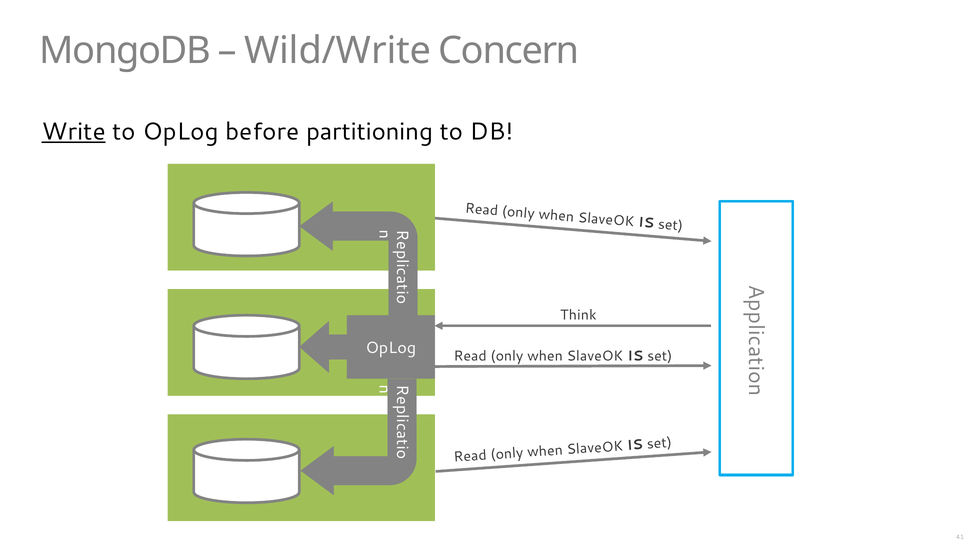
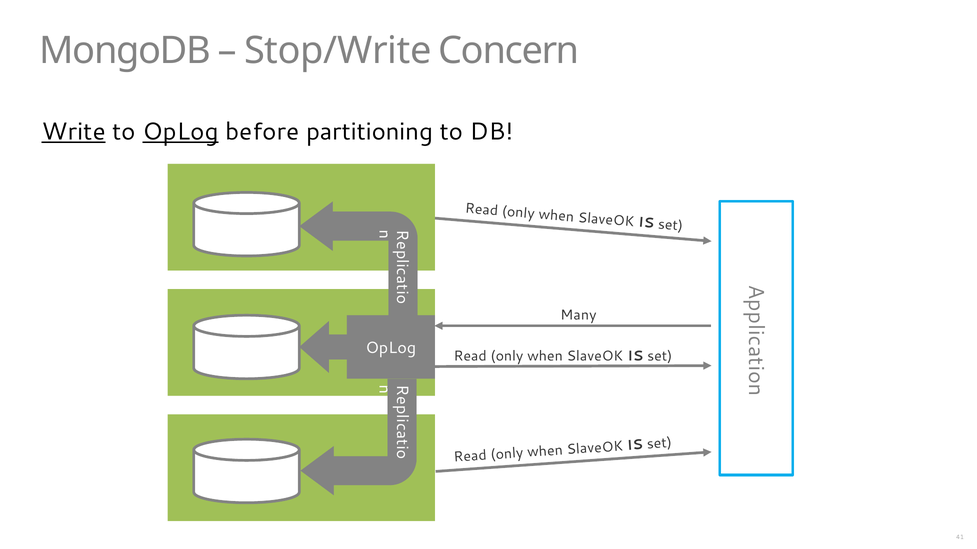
Wild/Write: Wild/Write -> Stop/Write
OpLog at (181, 132) underline: none -> present
Think: Think -> Many
